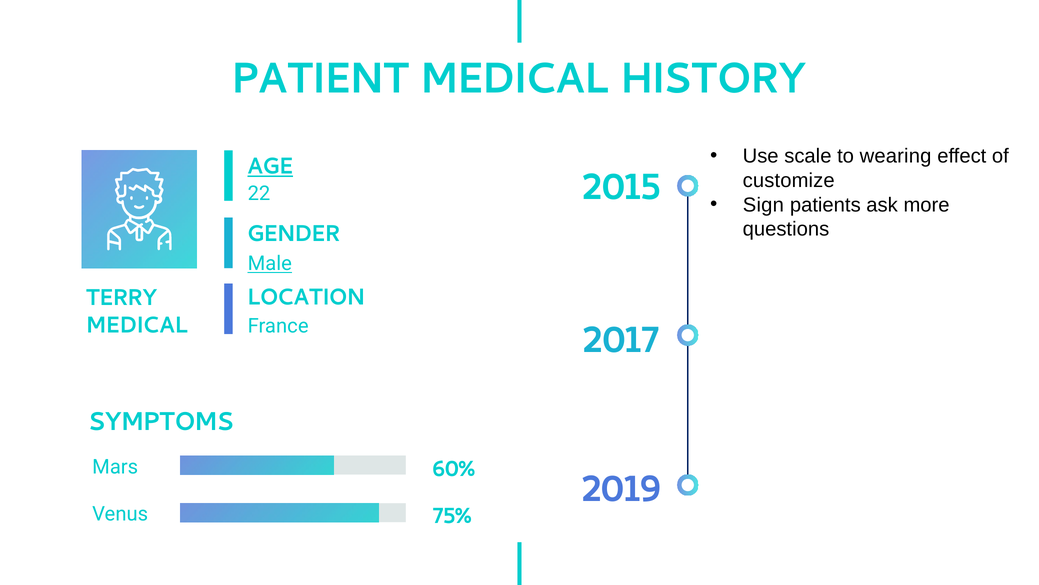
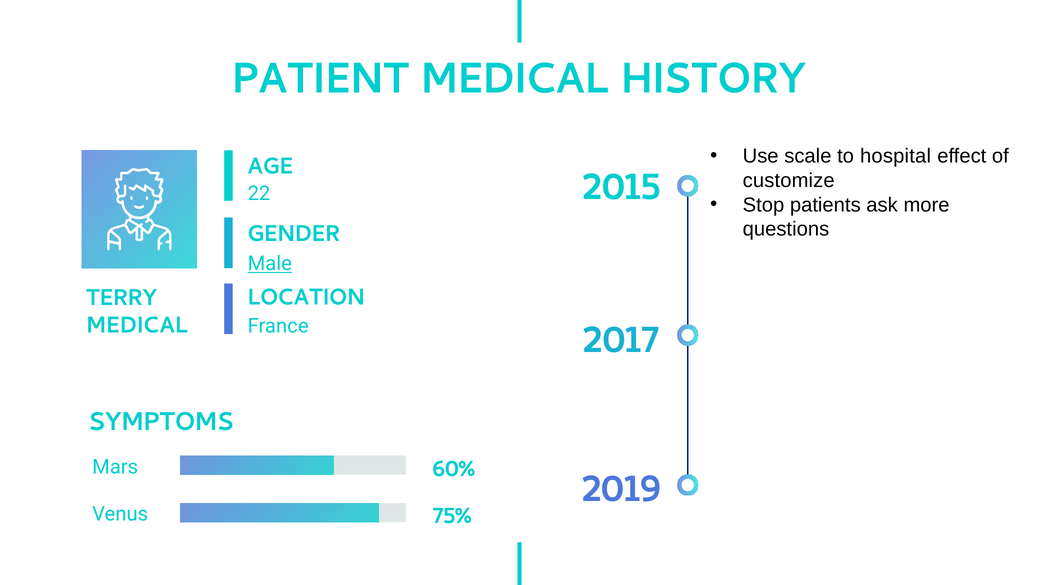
wearing: wearing -> hospital
AGE underline: present -> none
Sign: Sign -> Stop
